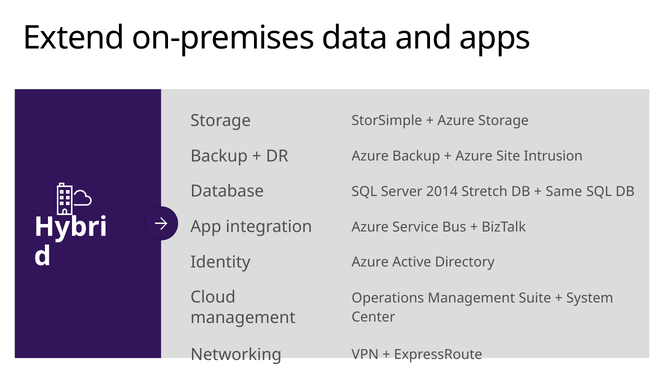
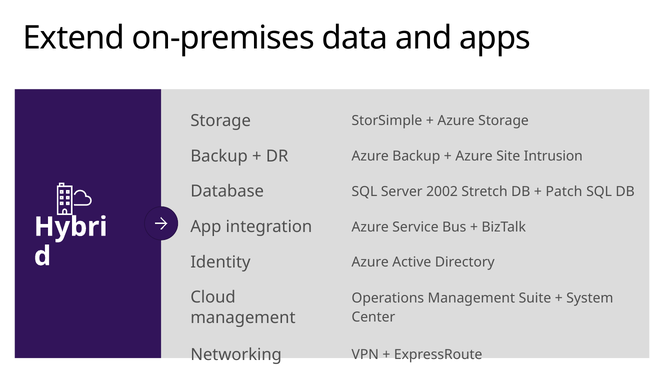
2014: 2014 -> 2002
Same: Same -> Patch
